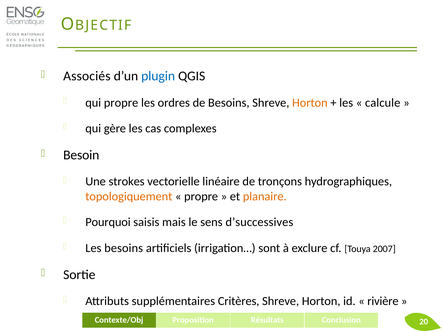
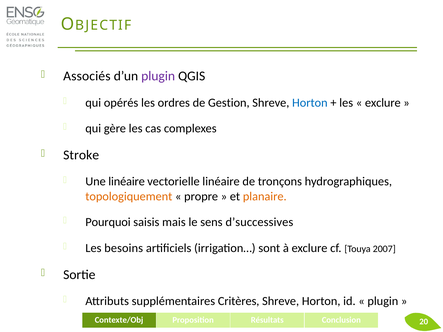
plugin at (158, 76) colour: blue -> purple
qui propre: propre -> opérés
de Besoins: Besoins -> Gestion
Horton at (310, 103) colour: orange -> blue
calcule at (383, 103): calcule -> exclure
Besoin: Besoin -> Stroke
Une strokes: strokes -> linéaire
rivière at (383, 301): rivière -> plugin
